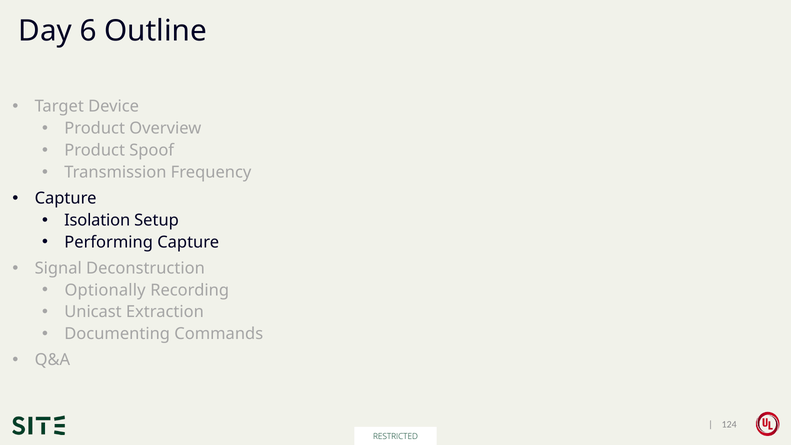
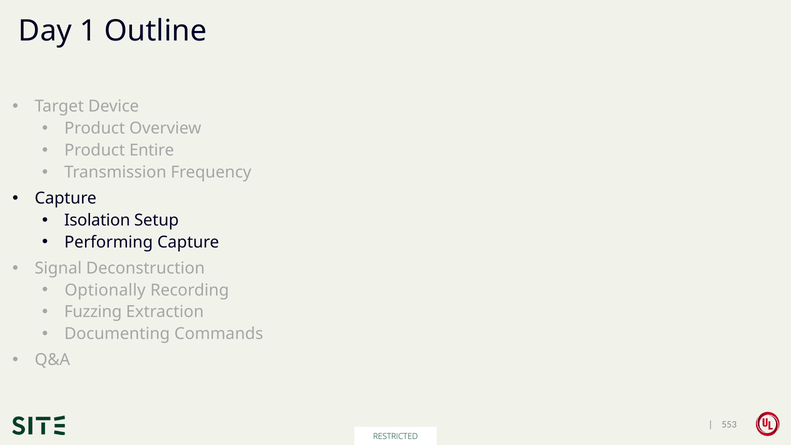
6: 6 -> 1
Spoof: Spoof -> Entire
Unicast: Unicast -> Fuzzing
124: 124 -> 553
